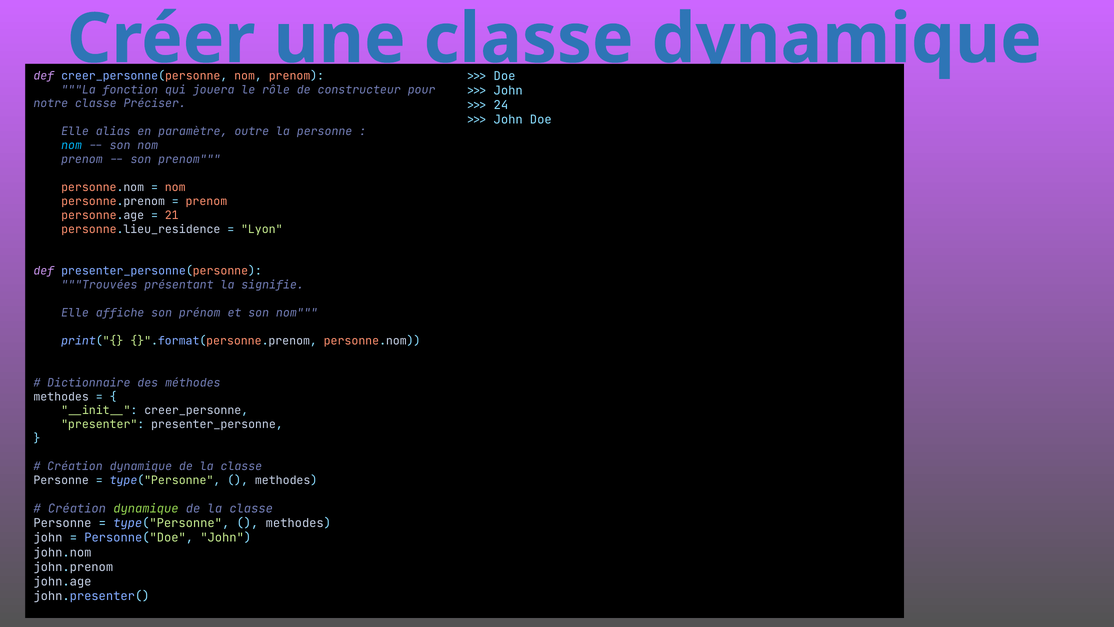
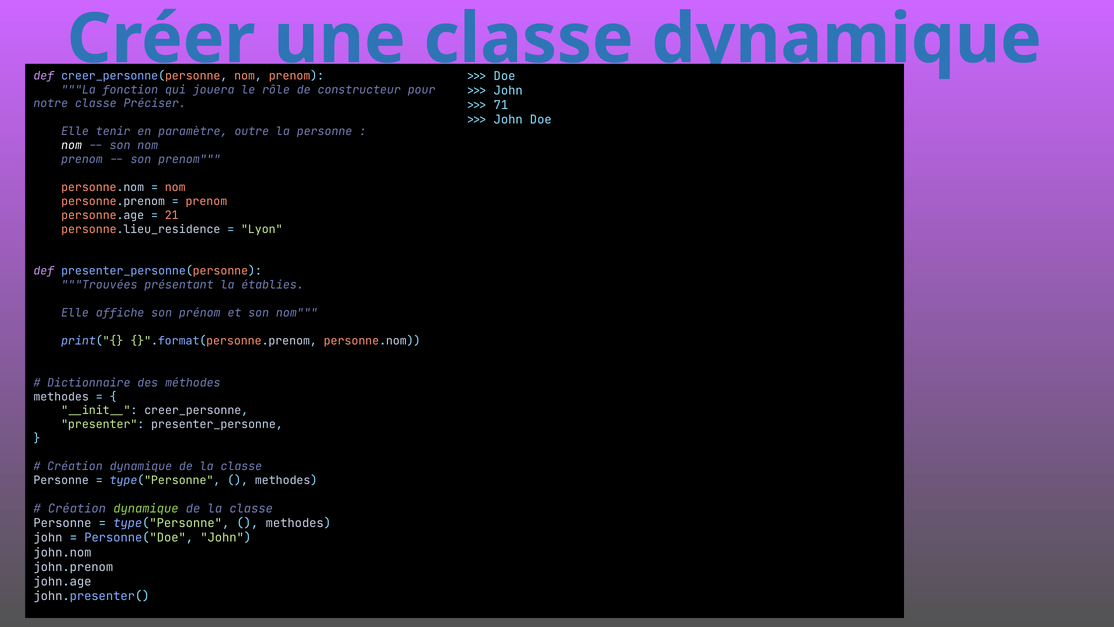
24: 24 -> 71
alias: alias -> tenir
nom at (72, 145) colour: light blue -> white
signifie: signifie -> établies
